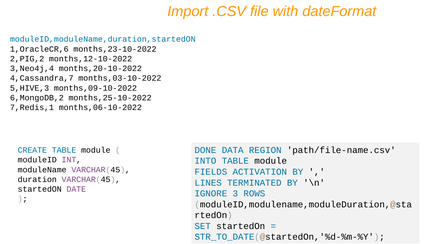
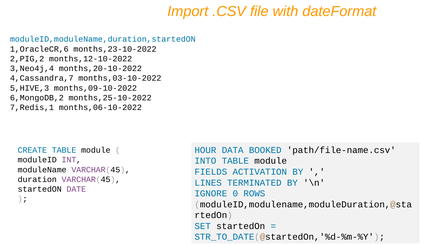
DONE: DONE -> HOUR
REGION: REGION -> BOOKED
3: 3 -> 0
